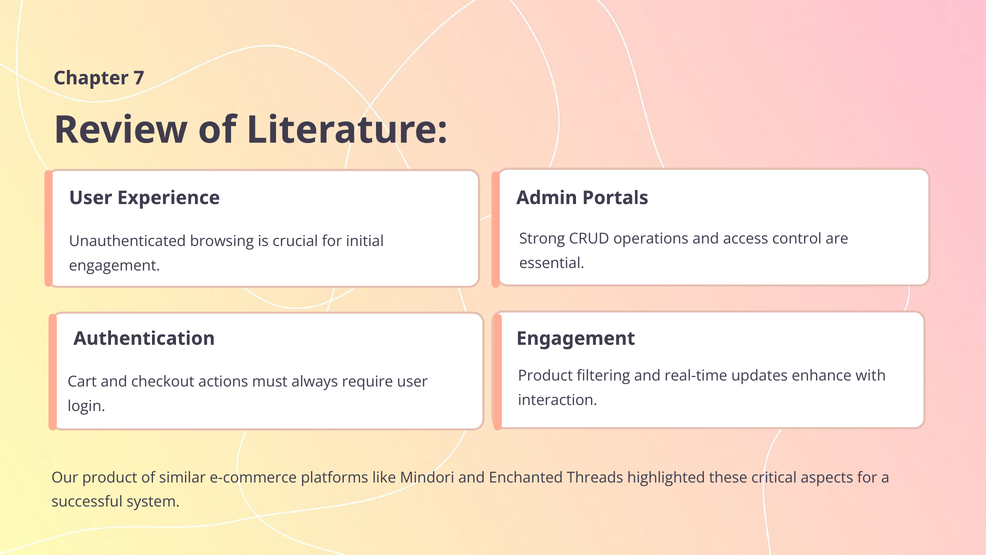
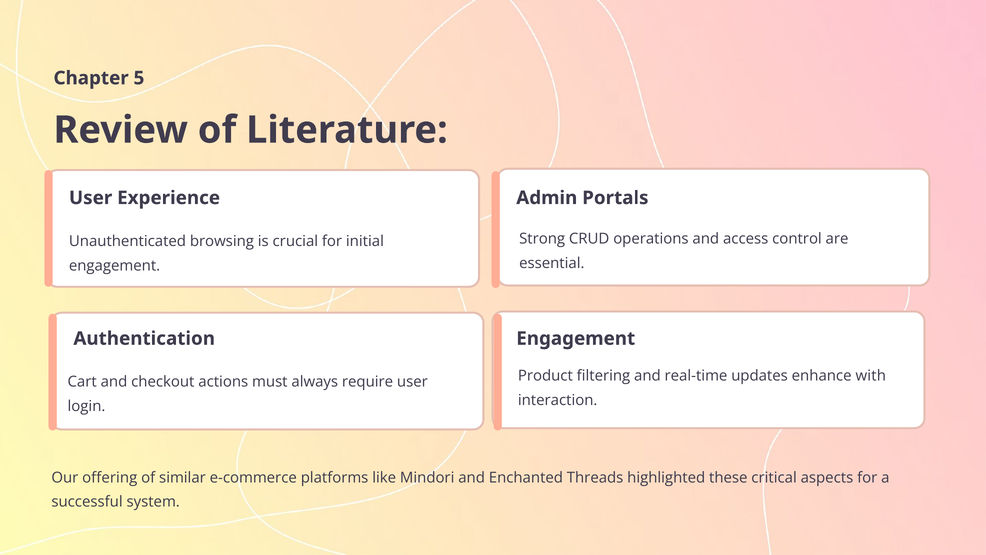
7: 7 -> 5
Our product: product -> offering
